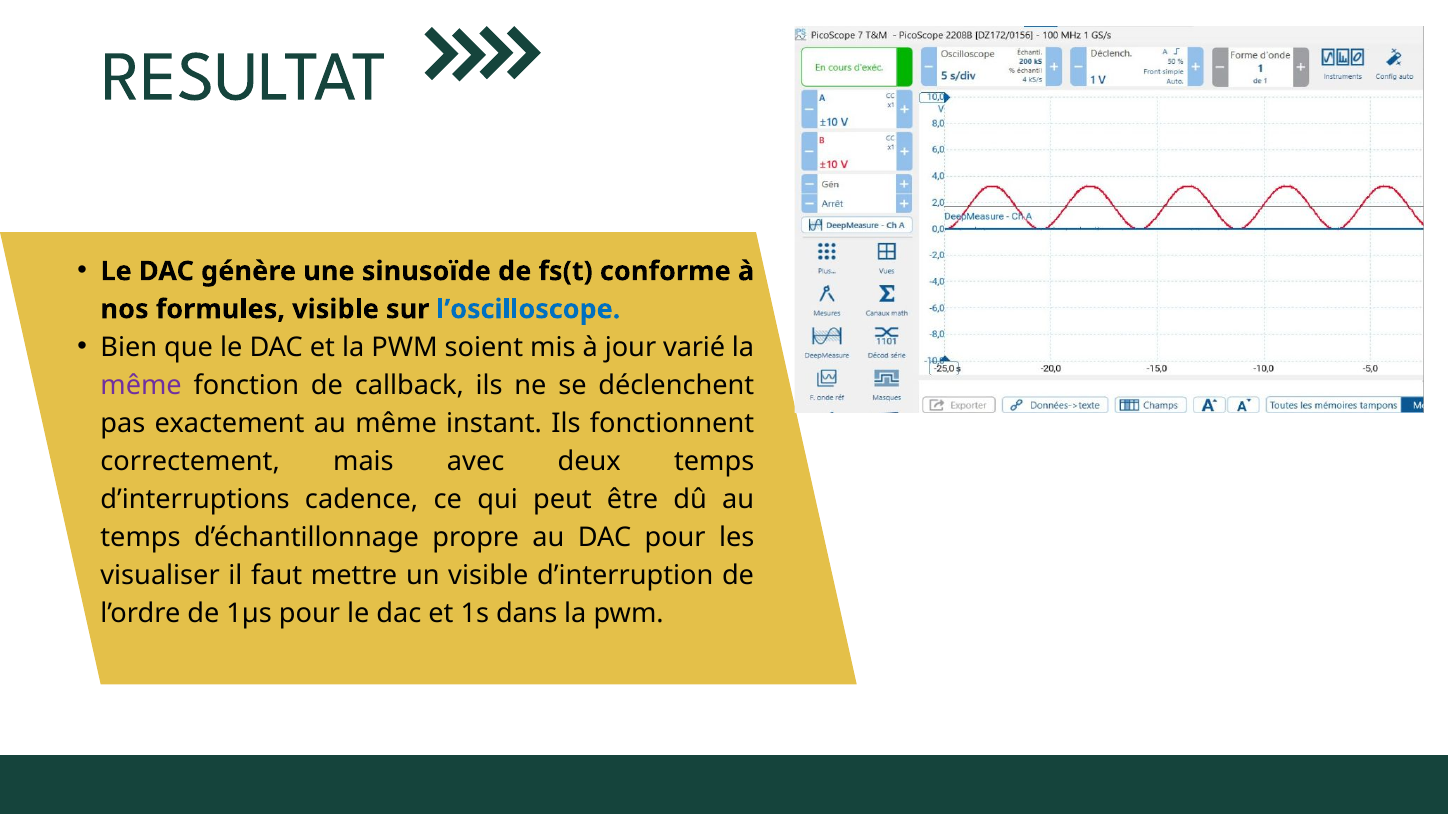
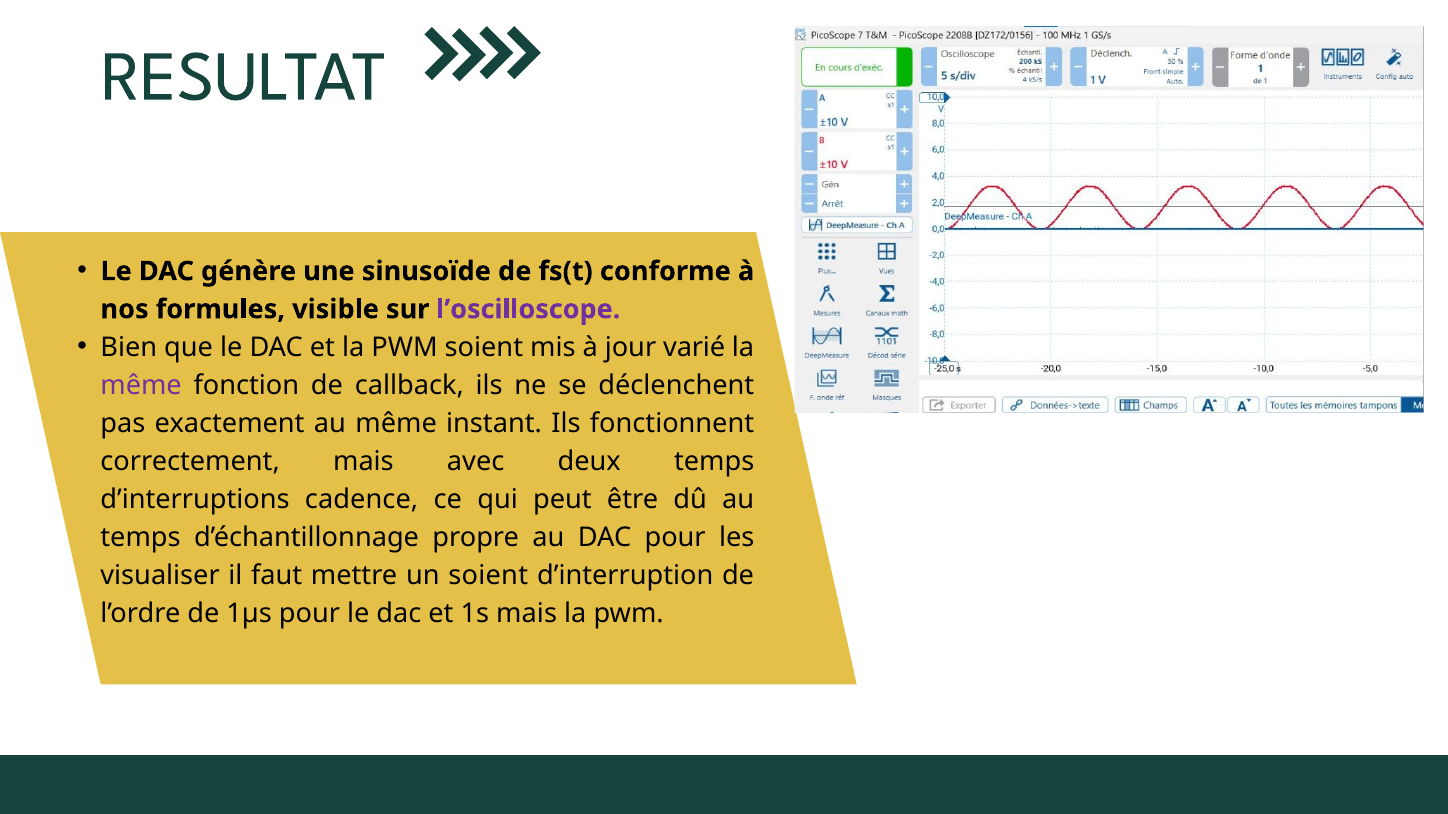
l’oscilloscope colour: blue -> purple
un visible: visible -> soient
1s dans: dans -> mais
